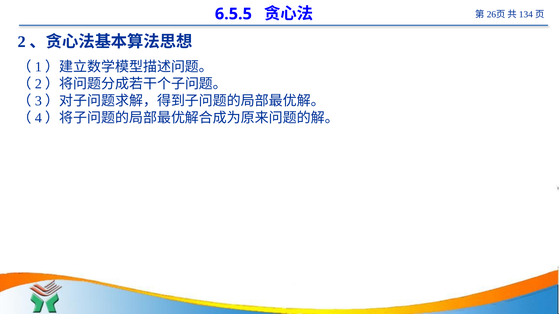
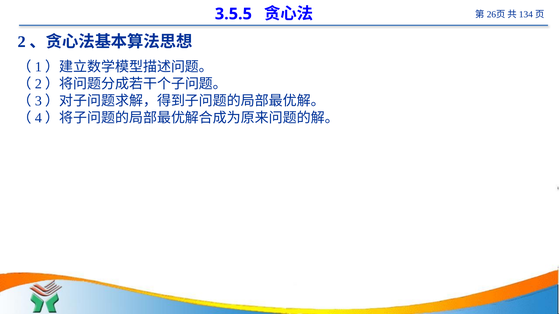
6.5.5: 6.5.5 -> 3.5.5
